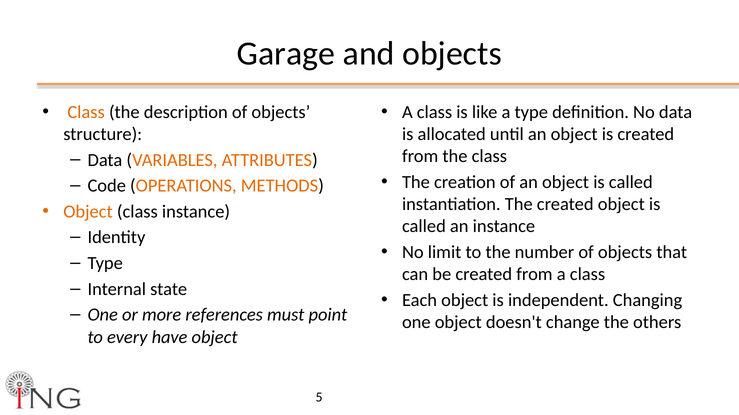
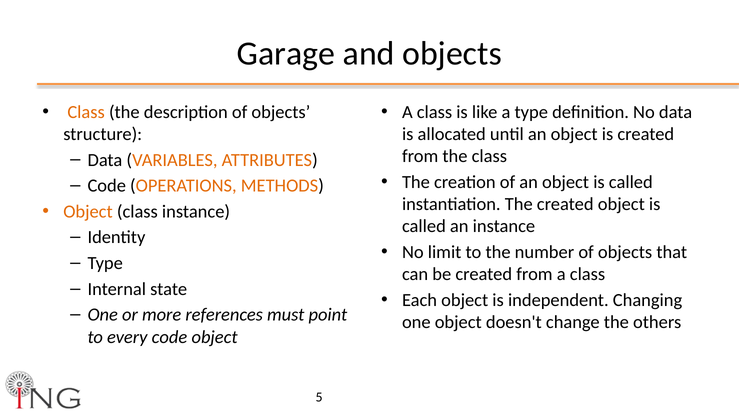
every have: have -> code
